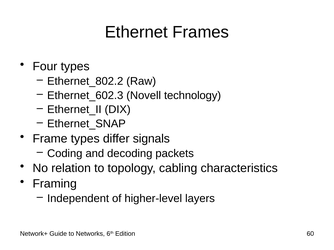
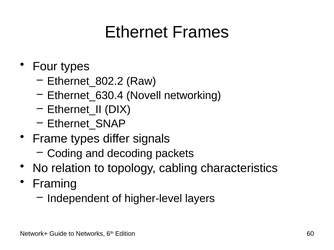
Ethernet_602.3: Ethernet_602.3 -> Ethernet_630.4
technology: technology -> networking
